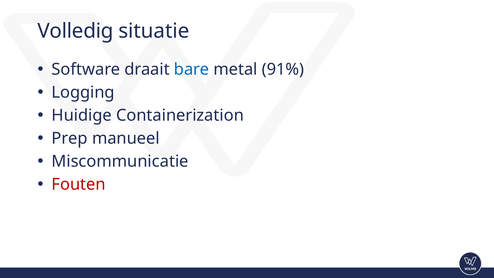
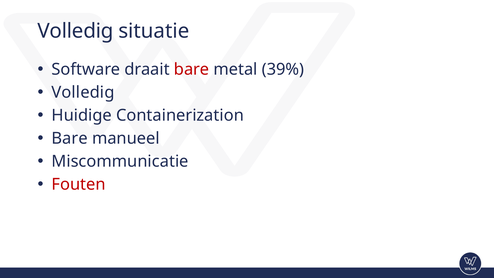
bare at (192, 69) colour: blue -> red
91%: 91% -> 39%
Logging at (83, 92): Logging -> Volledig
Prep at (70, 138): Prep -> Bare
